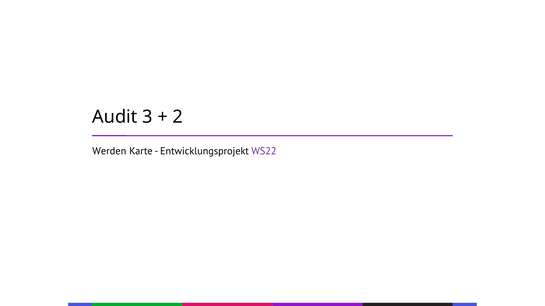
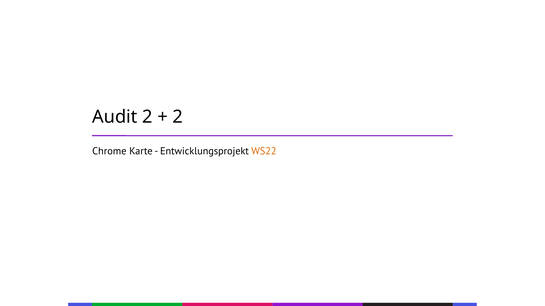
Audit 3: 3 -> 2
Werden: Werden -> Chrome
WS22 colour: purple -> orange
